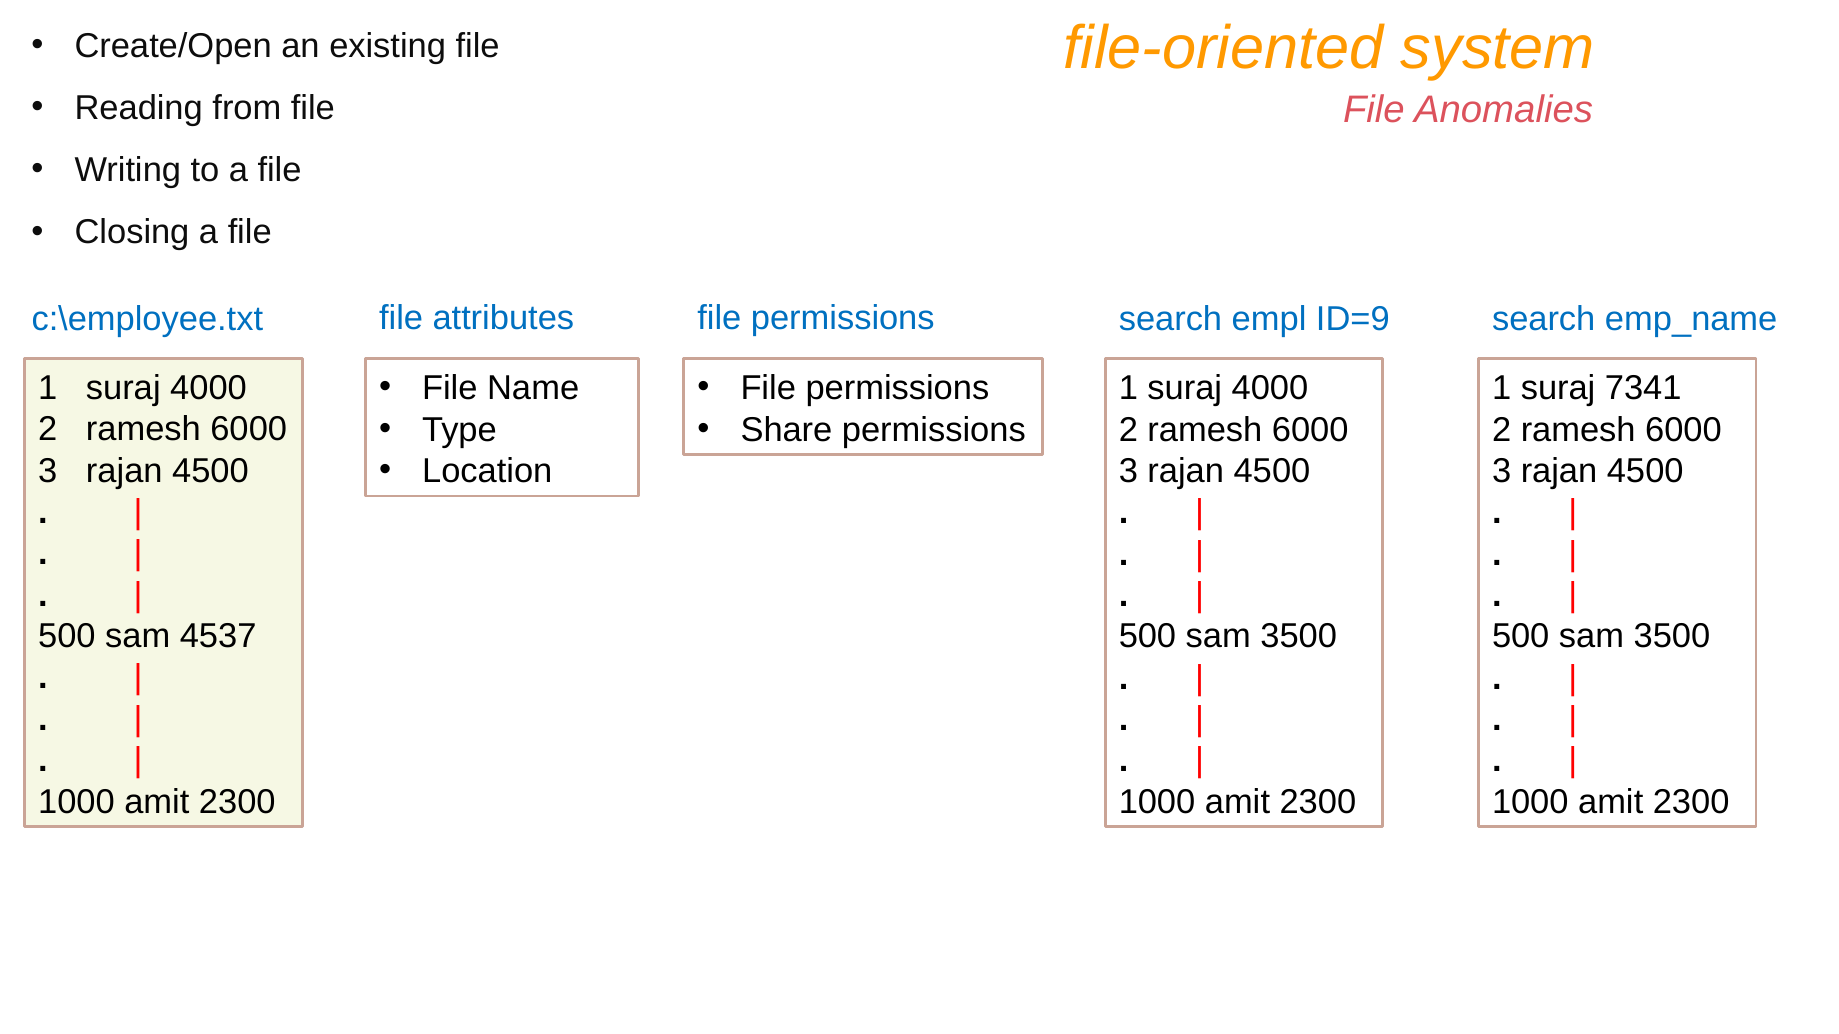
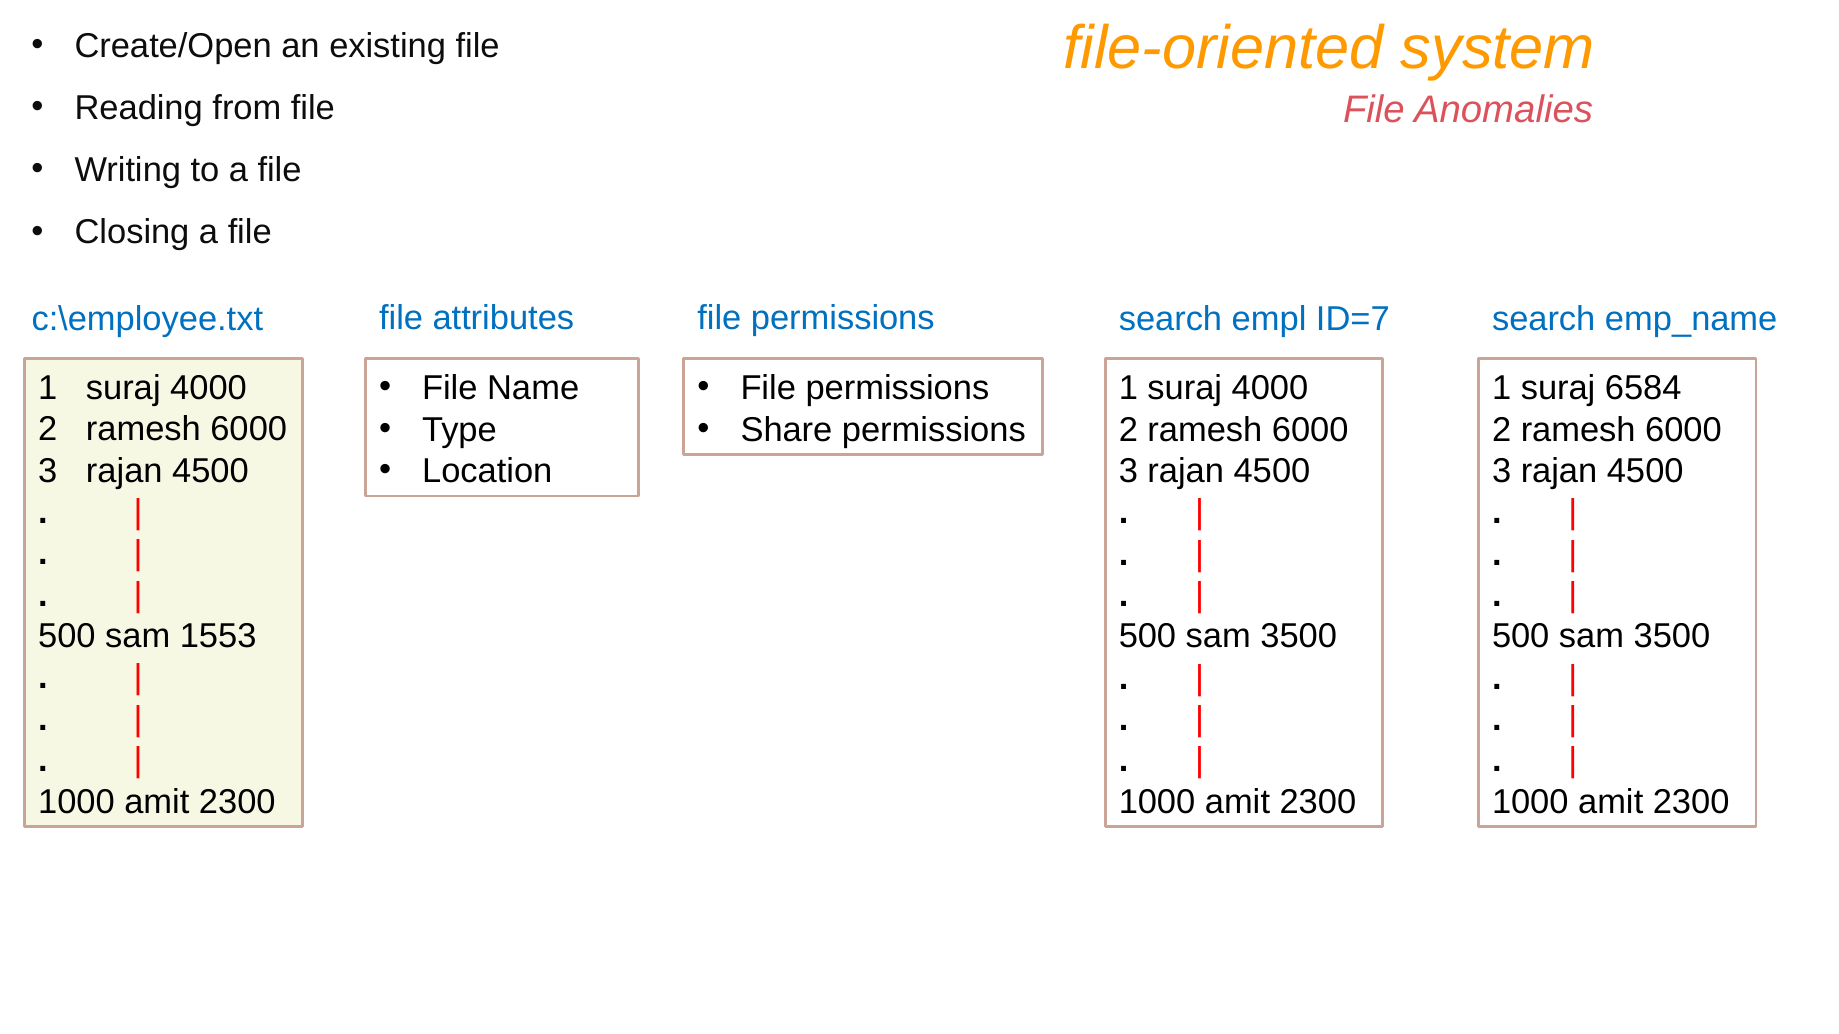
ID=9: ID=9 -> ID=7
7341: 7341 -> 6584
4537: 4537 -> 1553
